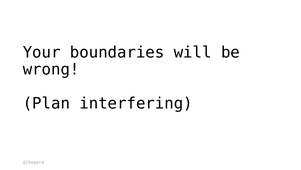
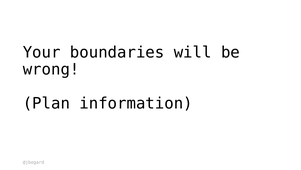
interfering: interfering -> information
